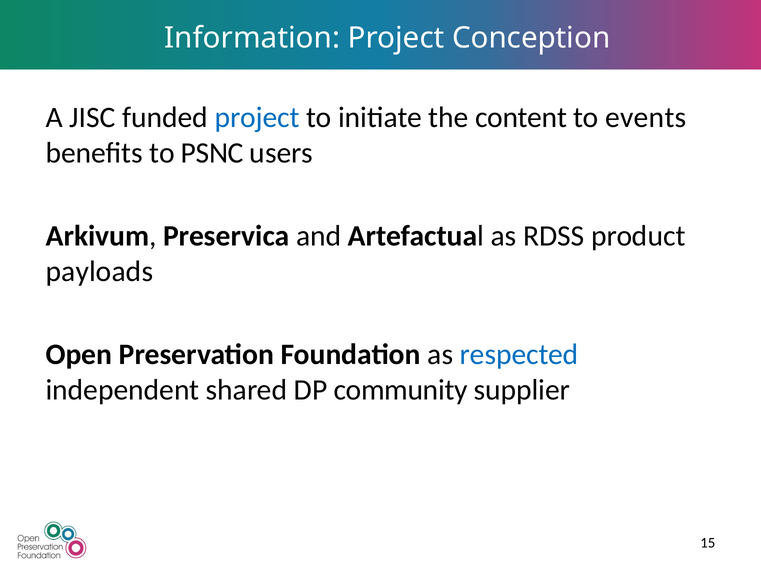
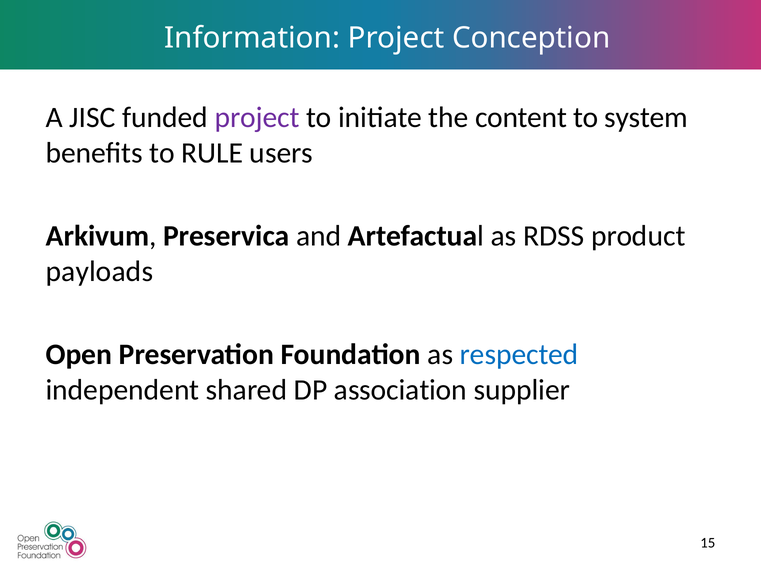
project at (257, 117) colour: blue -> purple
events: events -> system
PSNC: PSNC -> RULE
community: community -> association
